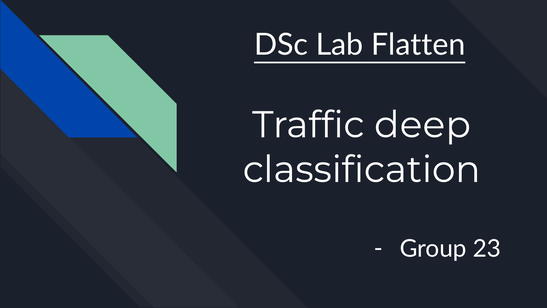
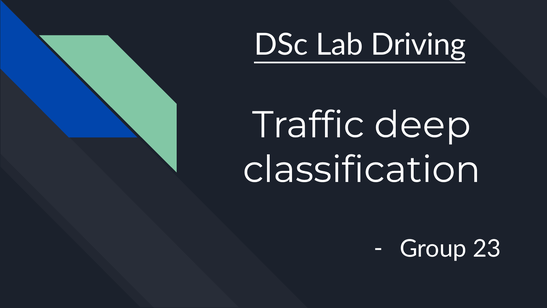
Flatten: Flatten -> Driving
